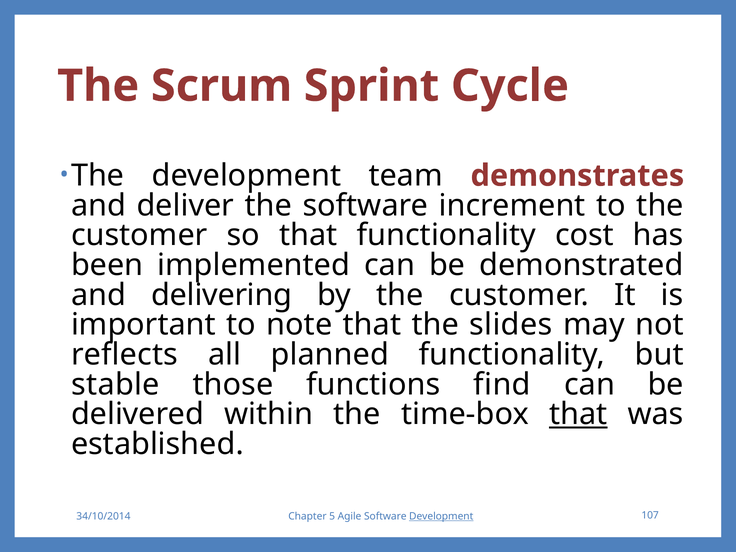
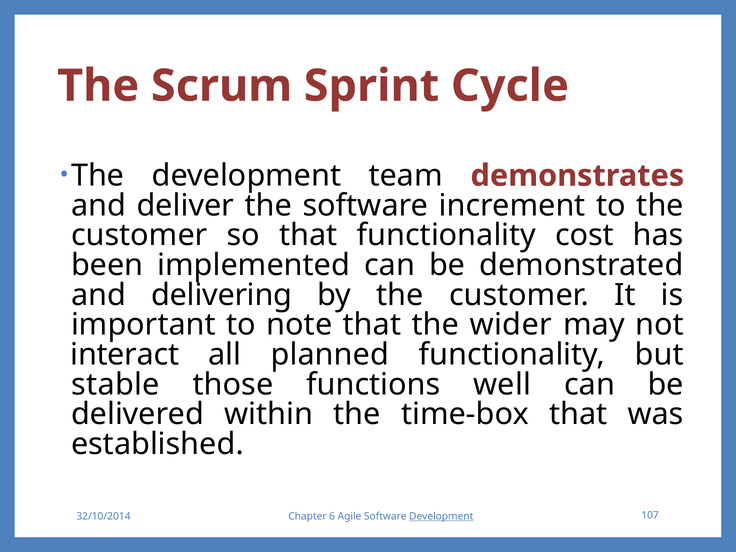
slides: slides -> wider
reflects: reflects -> interact
find: find -> well
that at (578, 414) underline: present -> none
34/10/2014: 34/10/2014 -> 32/10/2014
5: 5 -> 6
